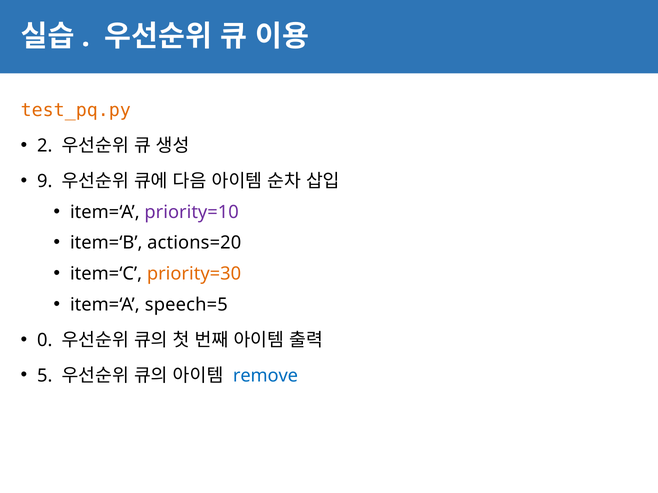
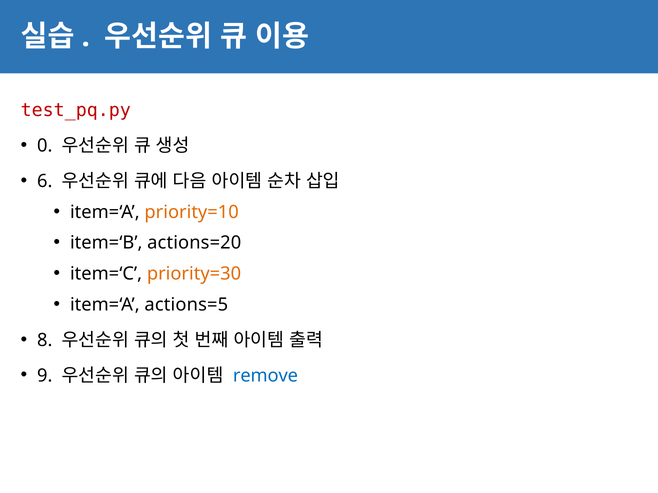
test_pq.py colour: orange -> red
2: 2 -> 0
9: 9 -> 6
priority=10 colour: purple -> orange
speech=5: speech=5 -> actions=5
0: 0 -> 8
5: 5 -> 9
